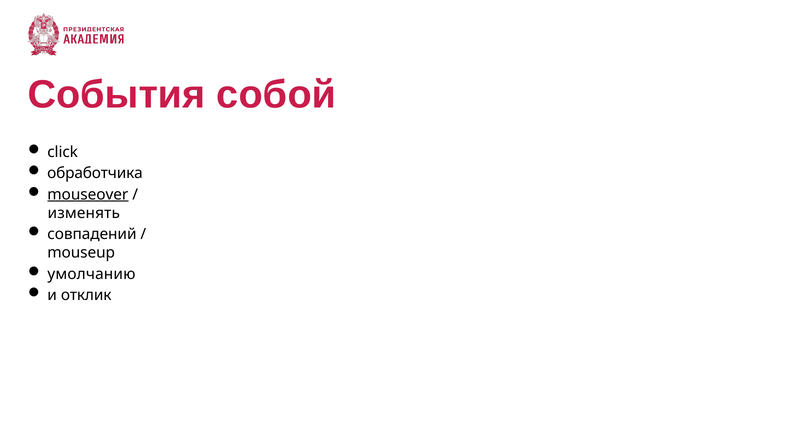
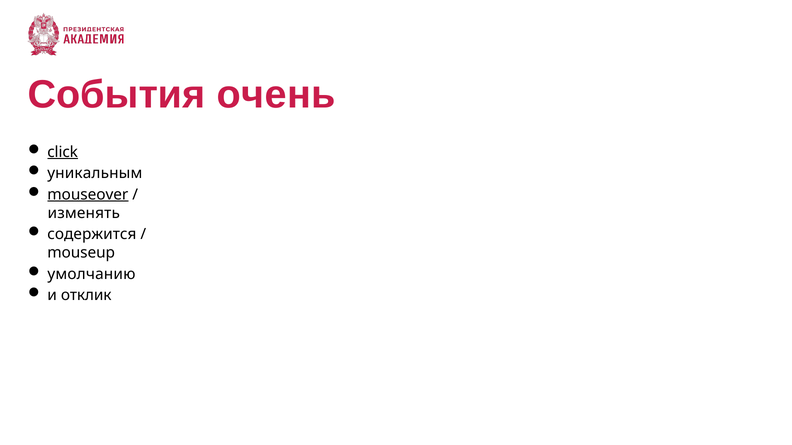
собой: собой -> очень
click underline: none -> present
обработчика: обработчика -> уникальным
совпадений: совпадений -> содержится
